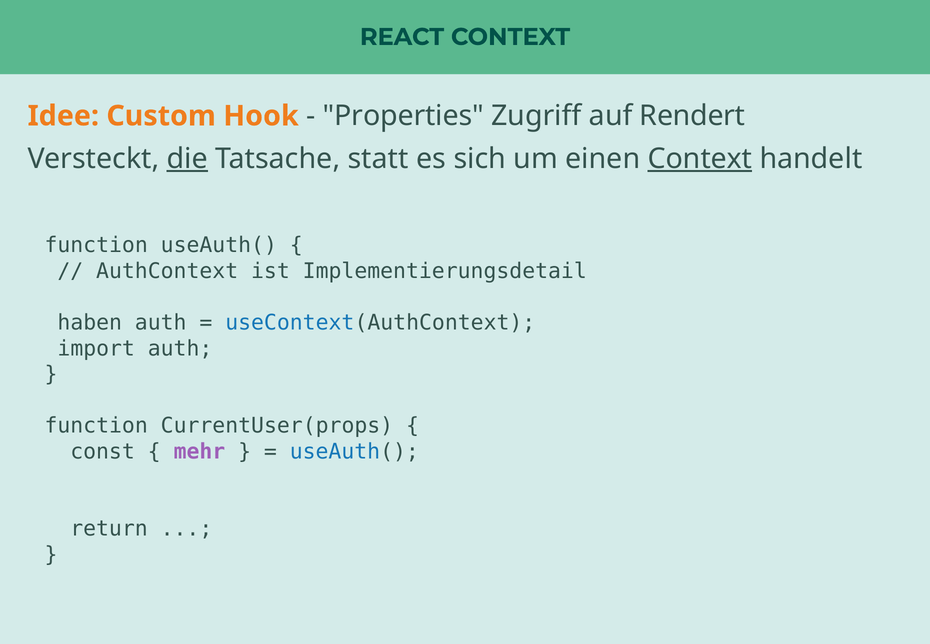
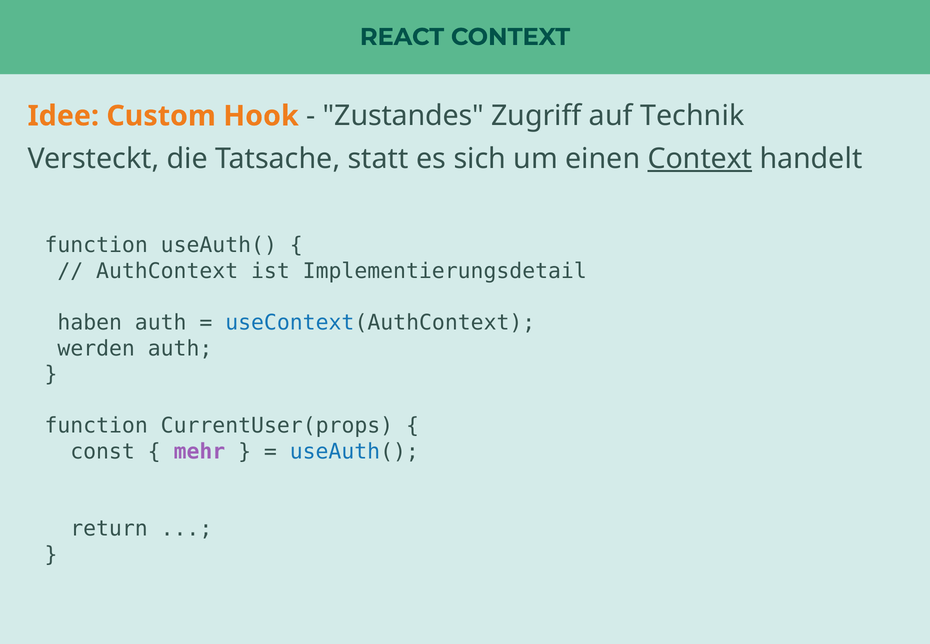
Properties: Properties -> Zustandes
Rendert: Rendert -> Technik
die underline: present -> none
import: import -> werden
